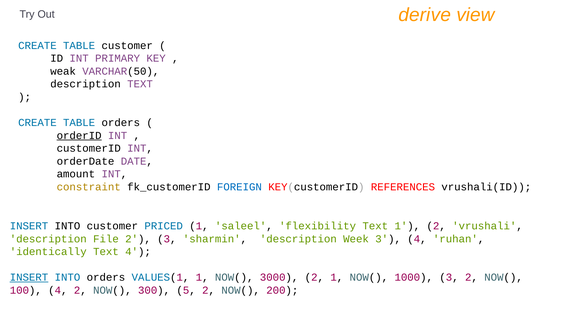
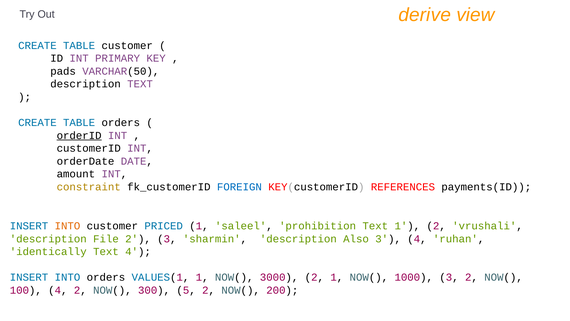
weak: weak -> pads
vrushali(ID: vrushali(ID -> payments(ID
INTO at (67, 226) colour: black -> orange
flexibility: flexibility -> prohibition
Week: Week -> Also
INSERT at (29, 277) underline: present -> none
